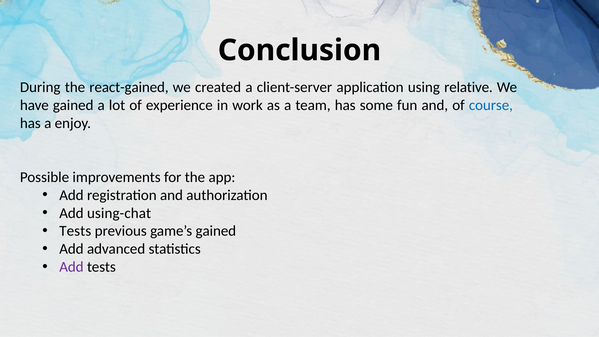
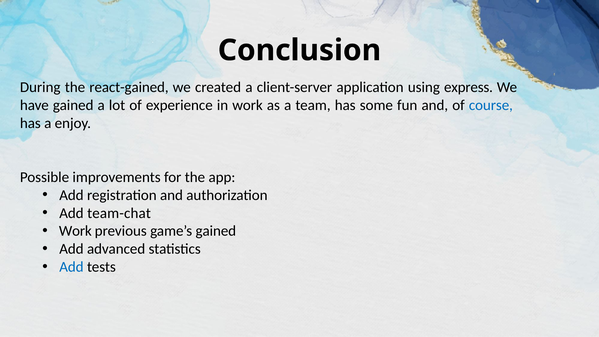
relative: relative -> express
using-chat: using-chat -> team-chat
Tests at (75, 231): Tests -> Work
Add at (71, 267) colour: purple -> blue
